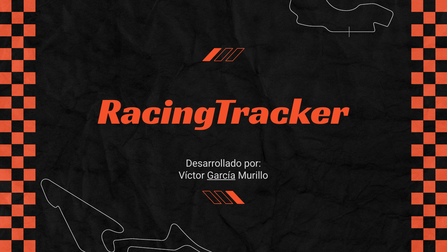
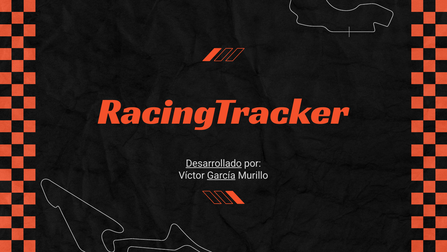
Desarrollado underline: none -> present
